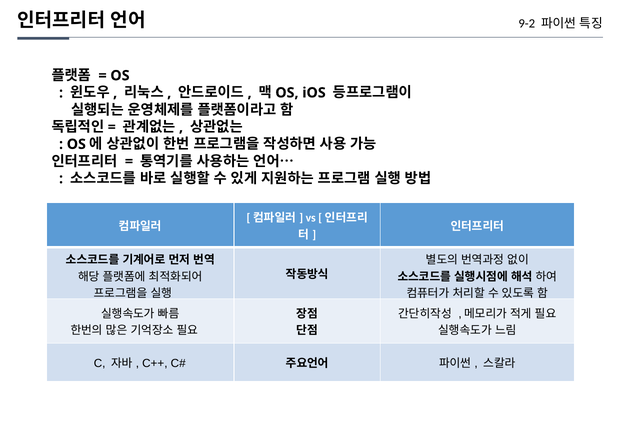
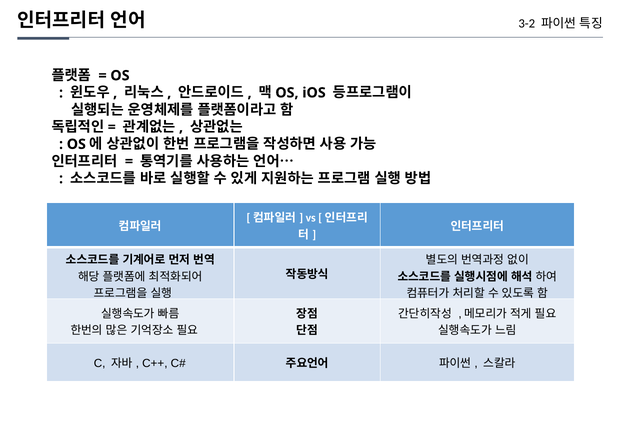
9-2: 9-2 -> 3-2
